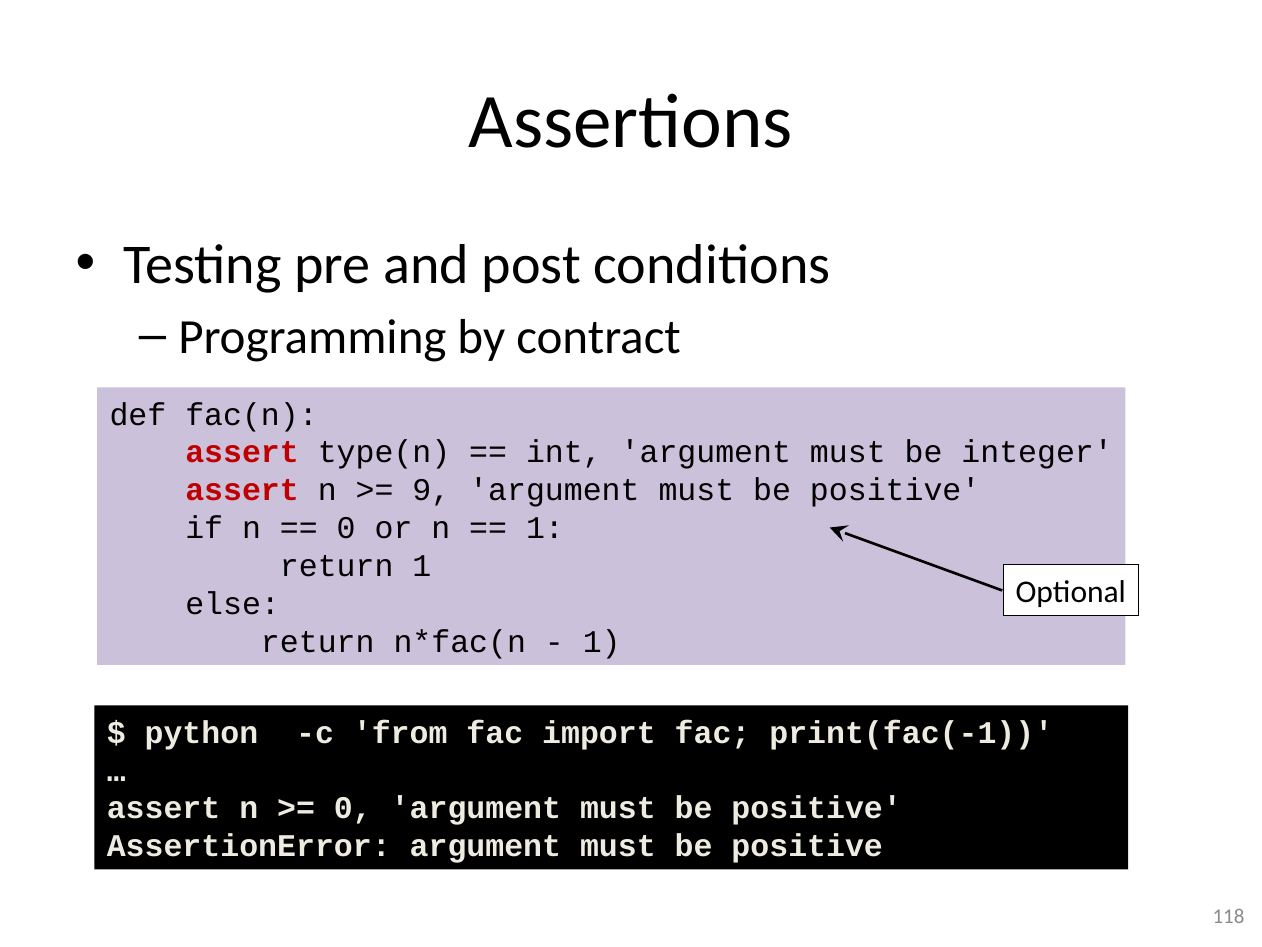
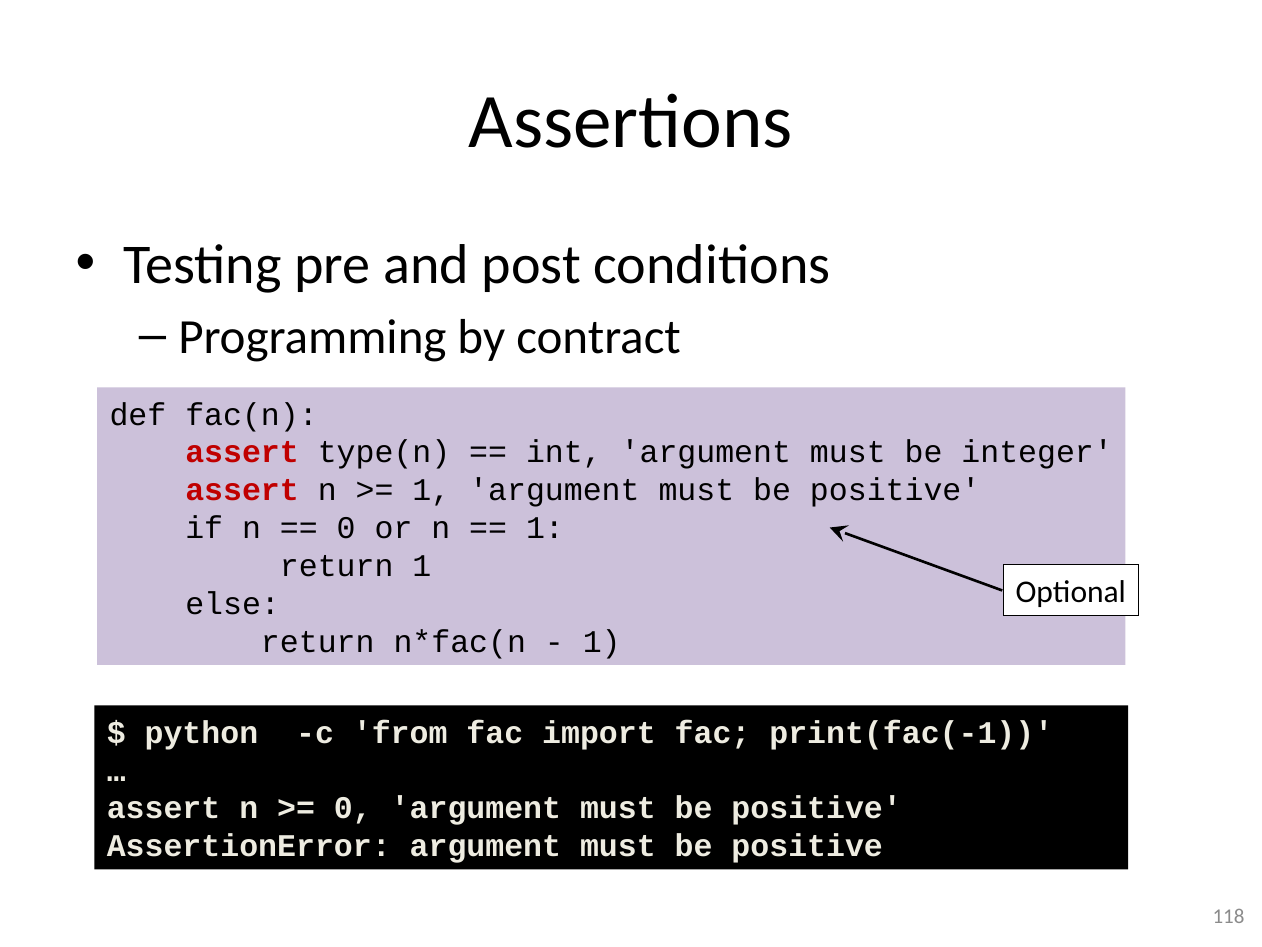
9 at (431, 490): 9 -> 1
